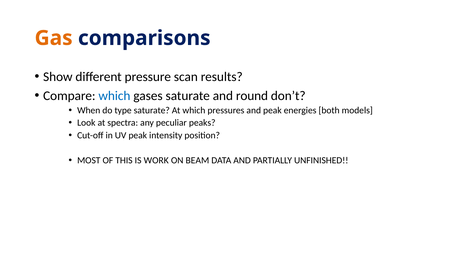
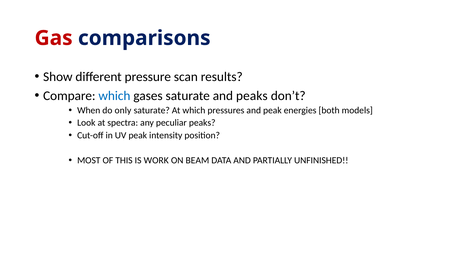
Gas colour: orange -> red
and round: round -> peaks
type: type -> only
